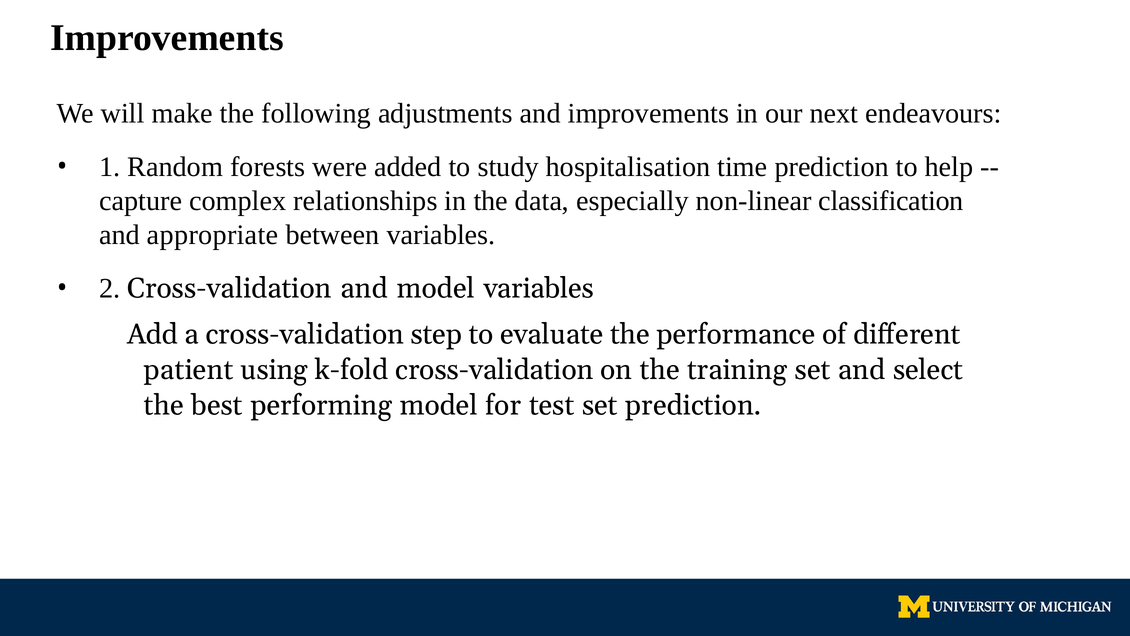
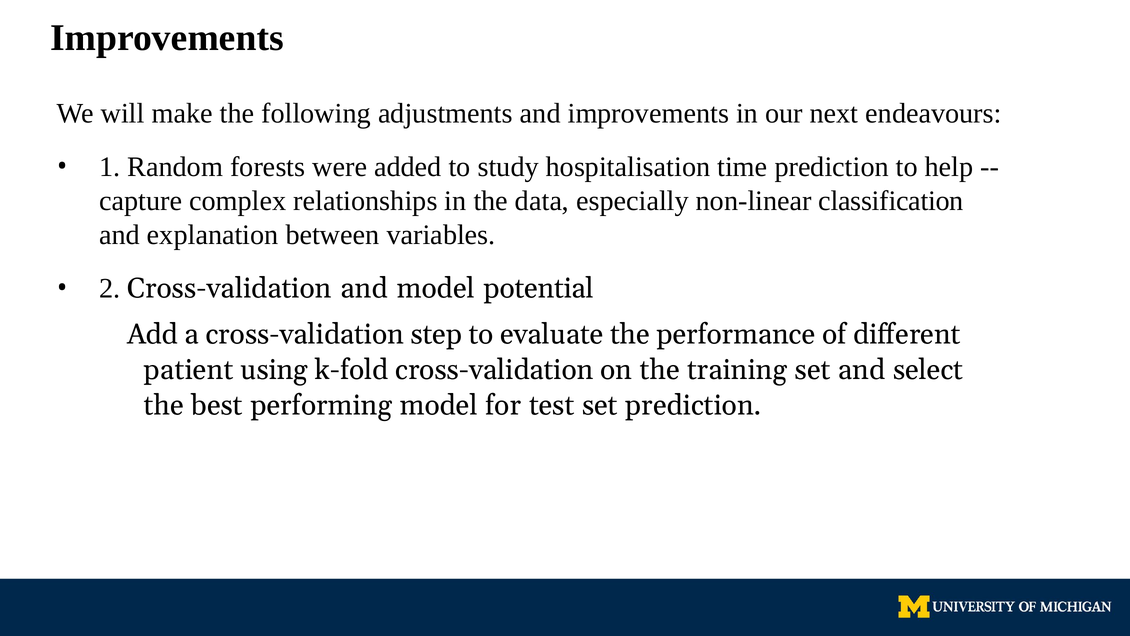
appropriate: appropriate -> explanation
model variables: variables -> potential
